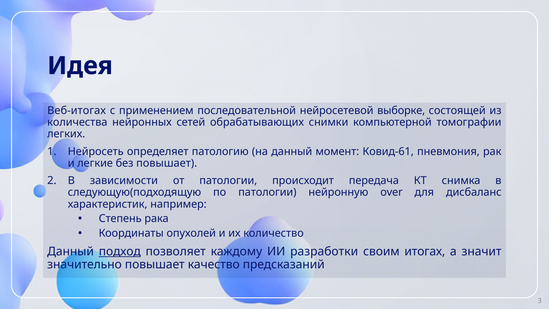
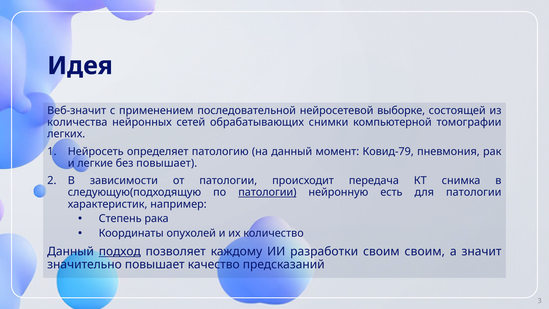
Веб-итогах: Веб-итогах -> Веб-значит
Ковид-61: Ковид-61 -> Ковид-79
патологии at (267, 192) underline: none -> present
over: over -> есть
для дисбаланс: дисбаланс -> патологии
своим итогах: итогах -> своим
